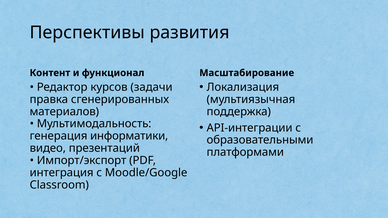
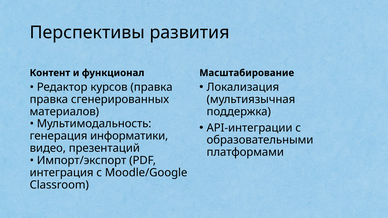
курсов задачи: задачи -> правка
